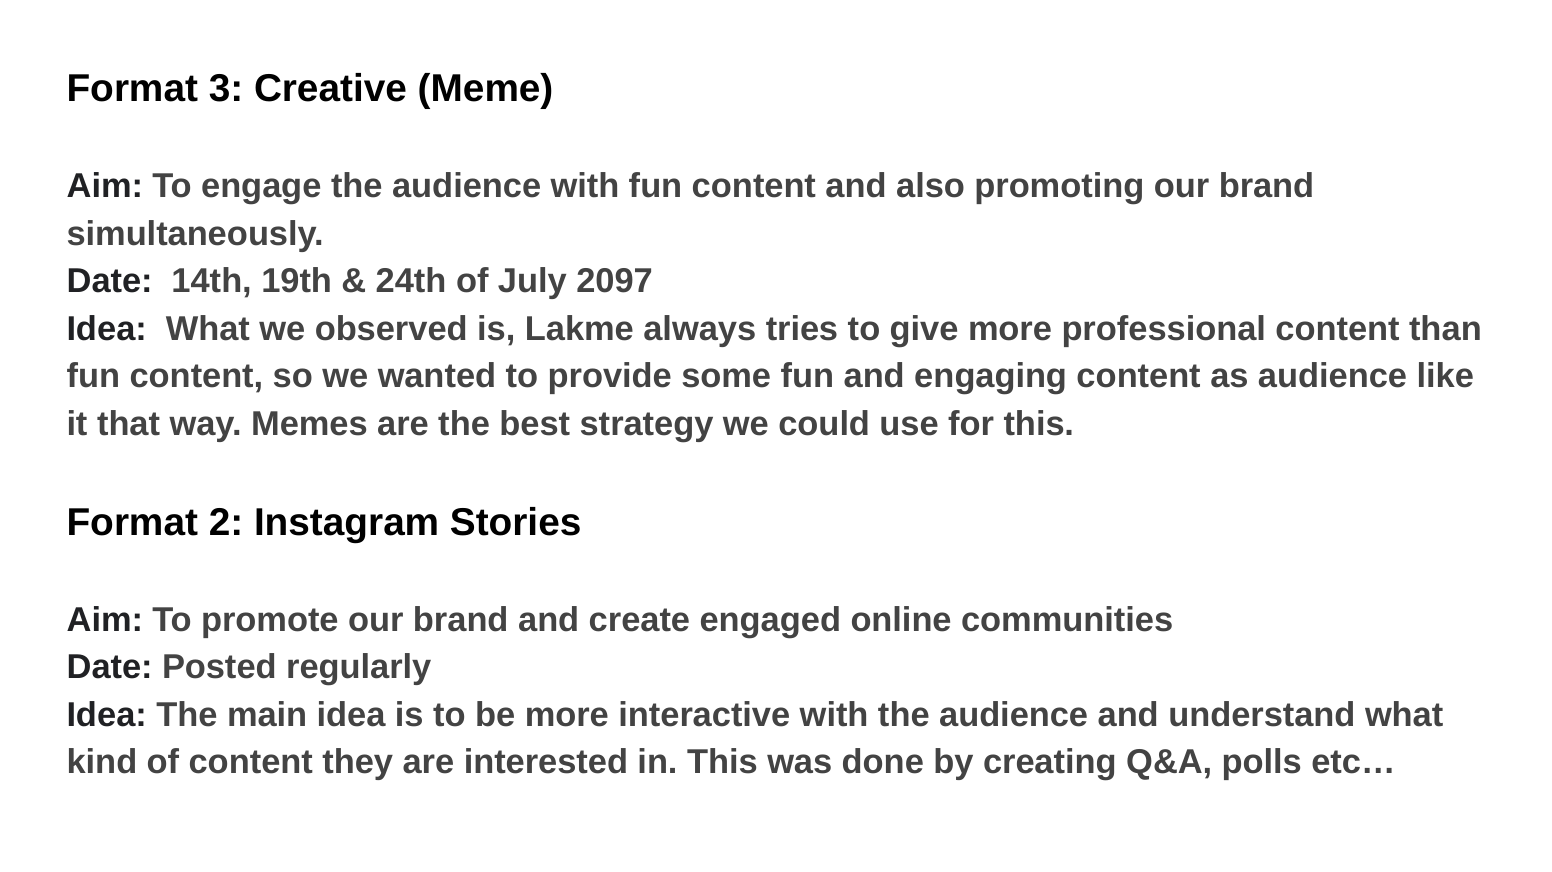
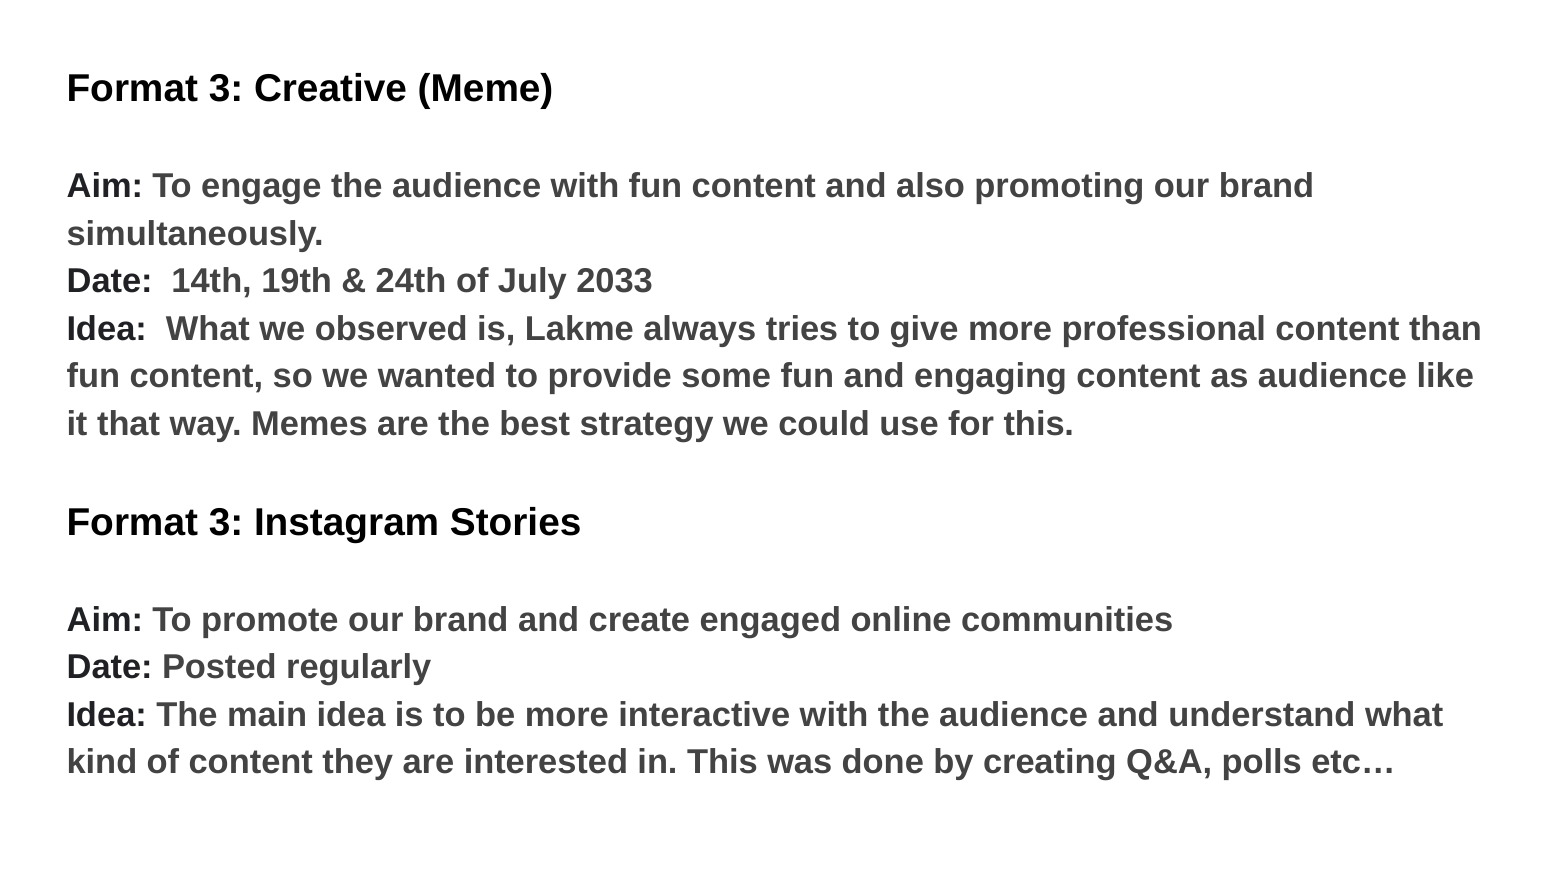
2097: 2097 -> 2033
2 at (226, 523): 2 -> 3
